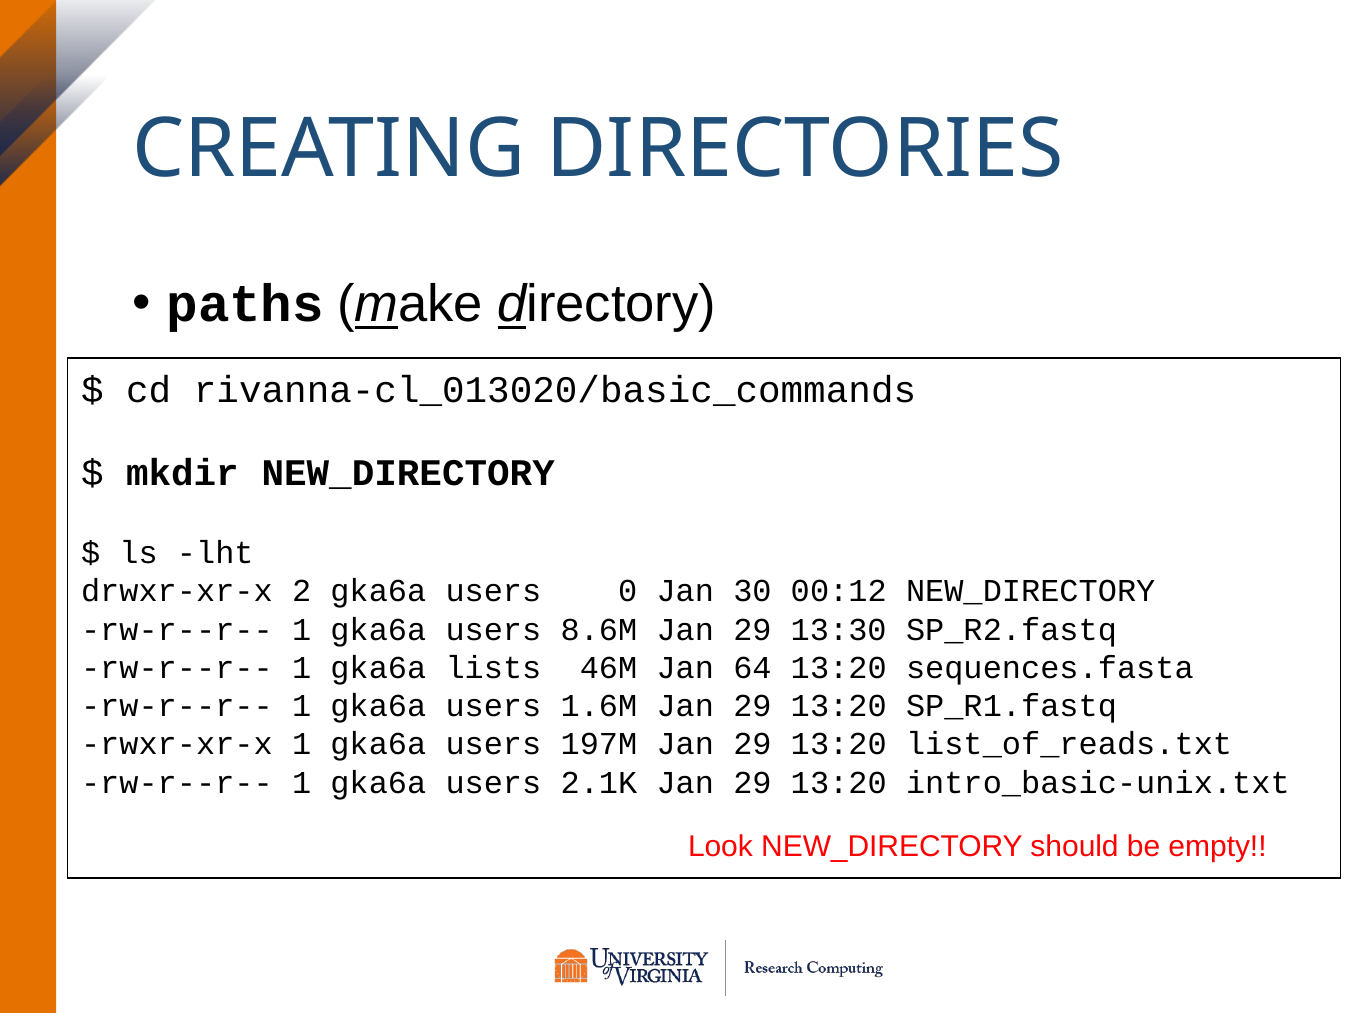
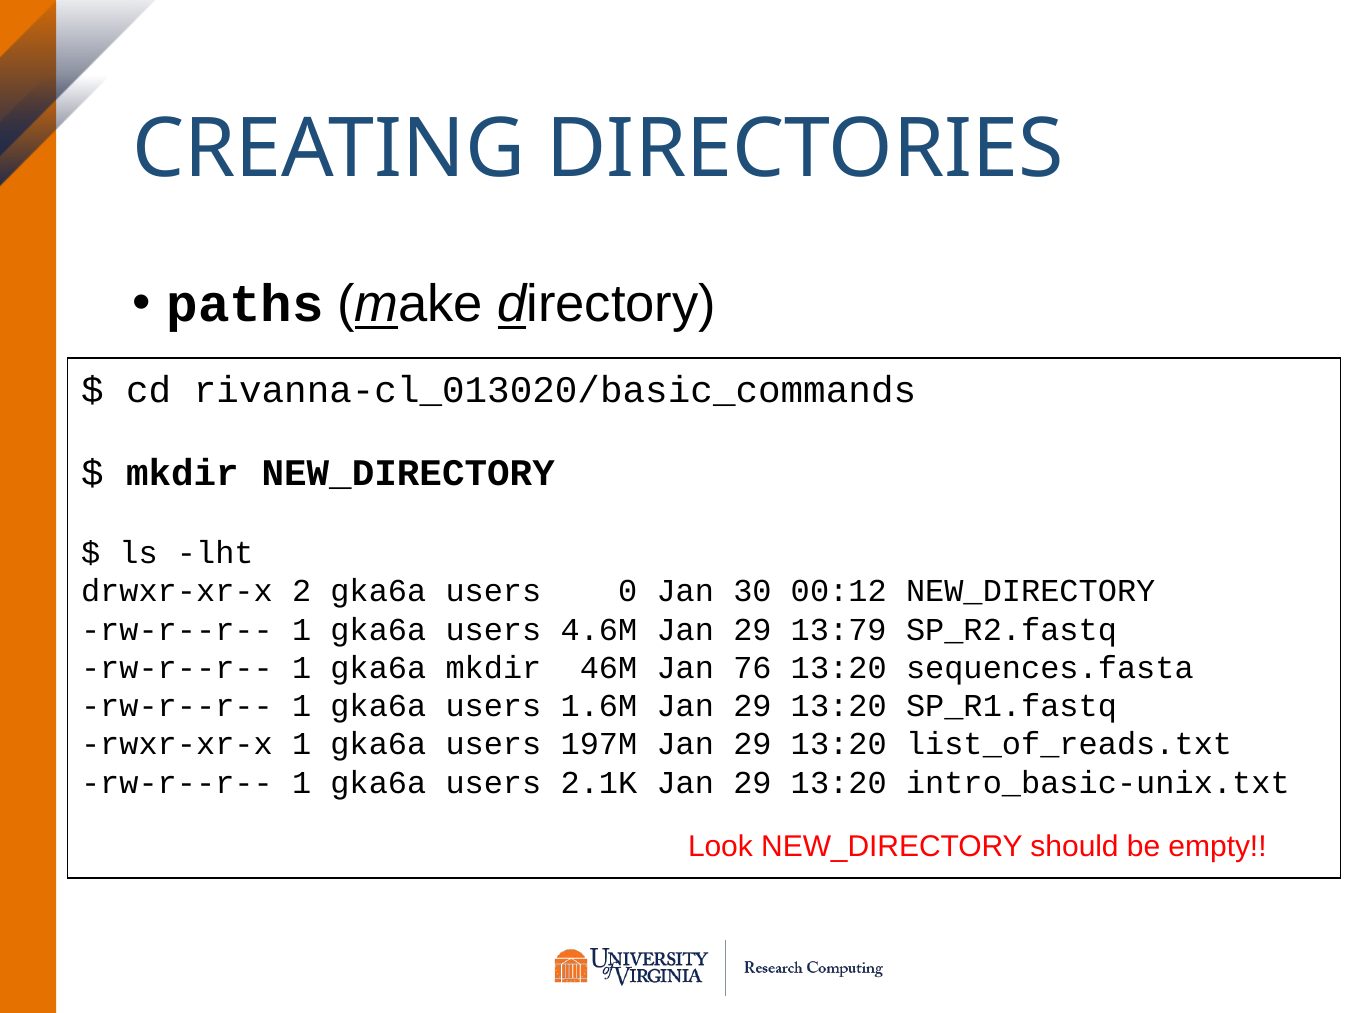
8.6M: 8.6M -> 4.6M
13:30: 13:30 -> 13:79
gka6a lists: lists -> mkdir
64: 64 -> 76
